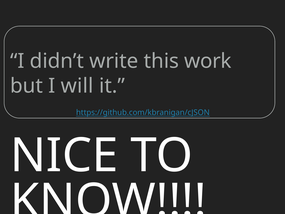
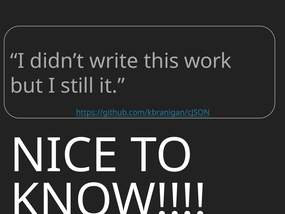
will: will -> still
